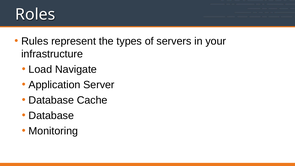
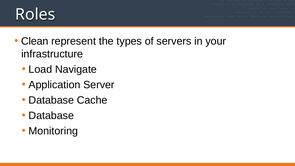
Rules: Rules -> Clean
